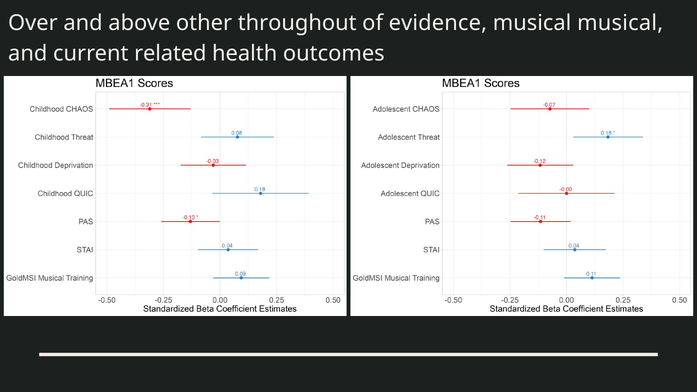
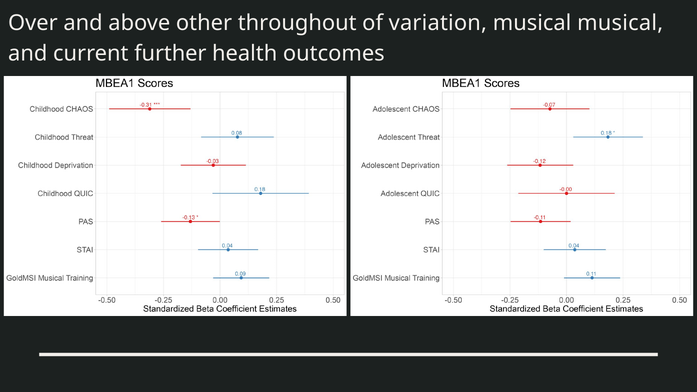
evidence: evidence -> variation
related: related -> further
